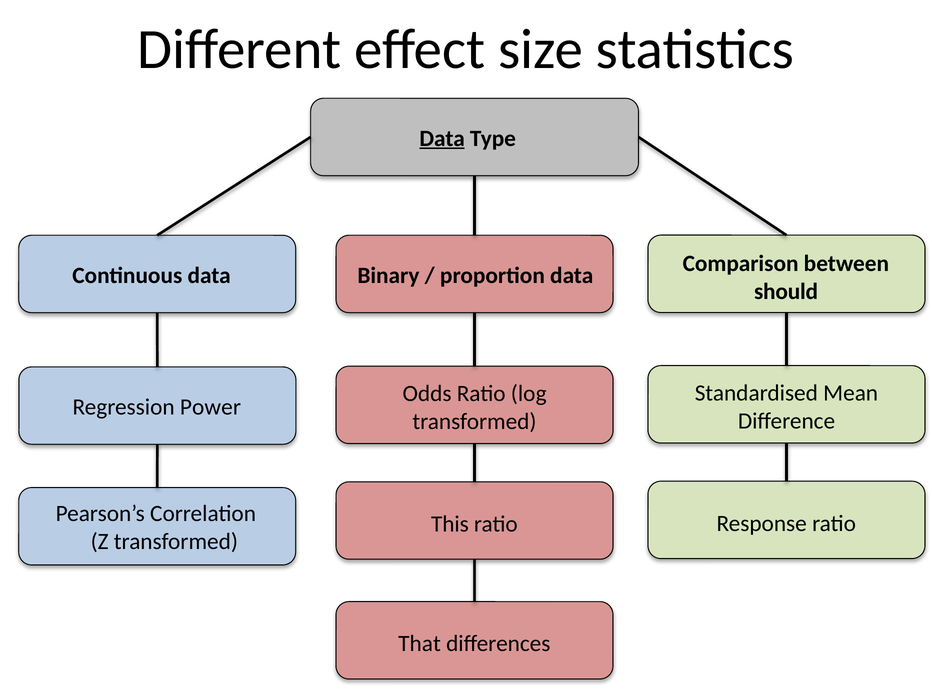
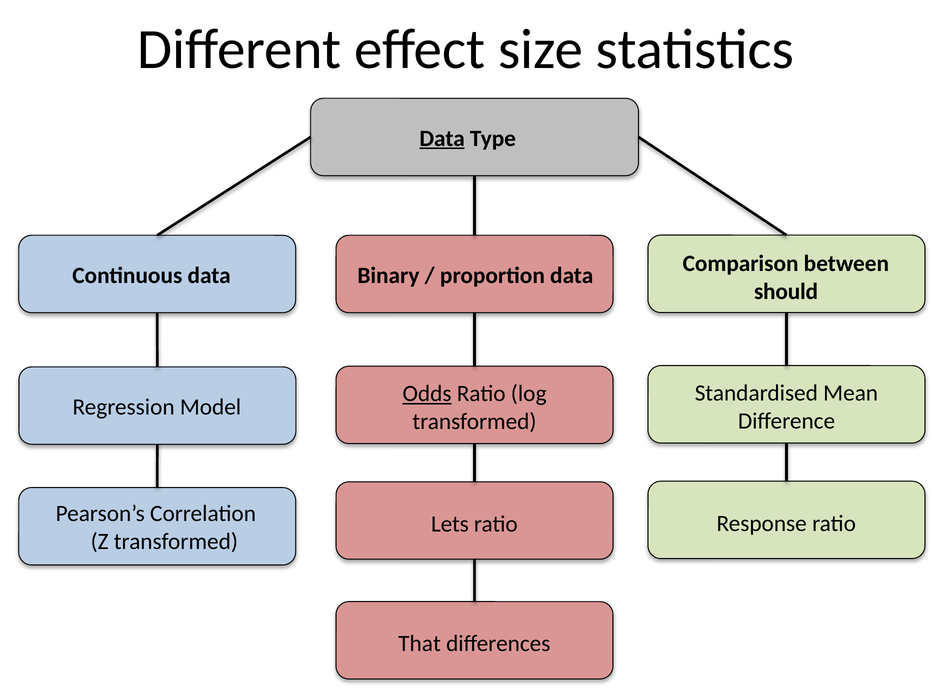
Odds underline: none -> present
Power: Power -> Model
This: This -> Lets
